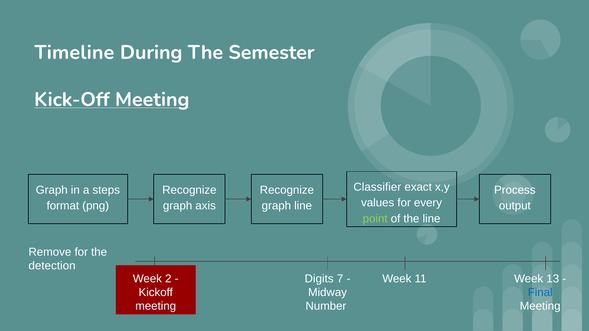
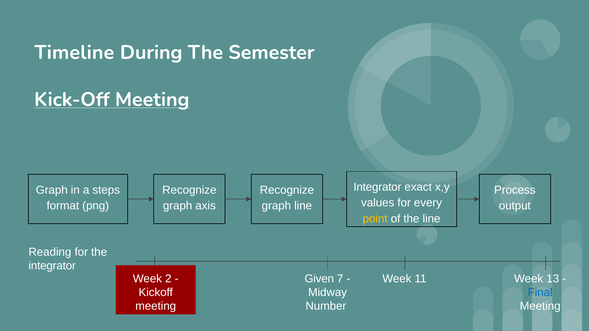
Classifier at (377, 187): Classifier -> Integrator
point colour: light green -> yellow
Remove: Remove -> Reading
detection at (52, 266): detection -> integrator
Digits: Digits -> Given
